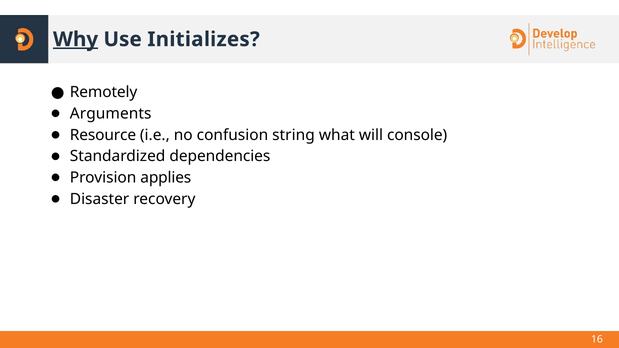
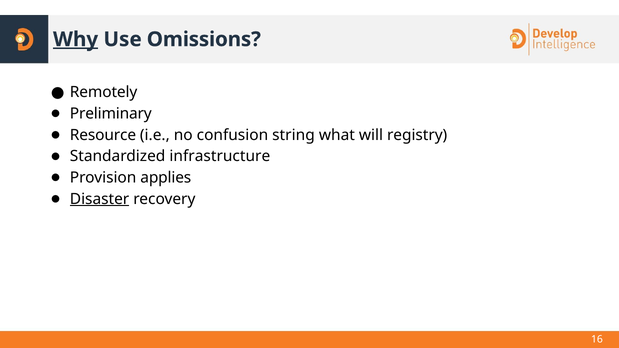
Initializes: Initializes -> Omissions
Arguments: Arguments -> Preliminary
console: console -> registry
dependencies: dependencies -> infrastructure
Disaster underline: none -> present
